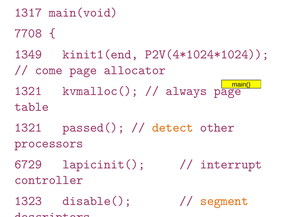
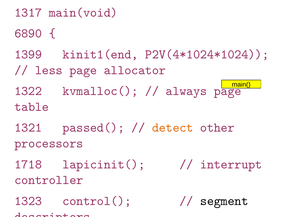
7708: 7708 -> 6890
1349: 1349 -> 1399
come at (49, 70): come -> less
1321 at (28, 91): 1321 -> 1322
6729: 6729 -> 1718
disable(: disable( -> control(
segment colour: orange -> black
